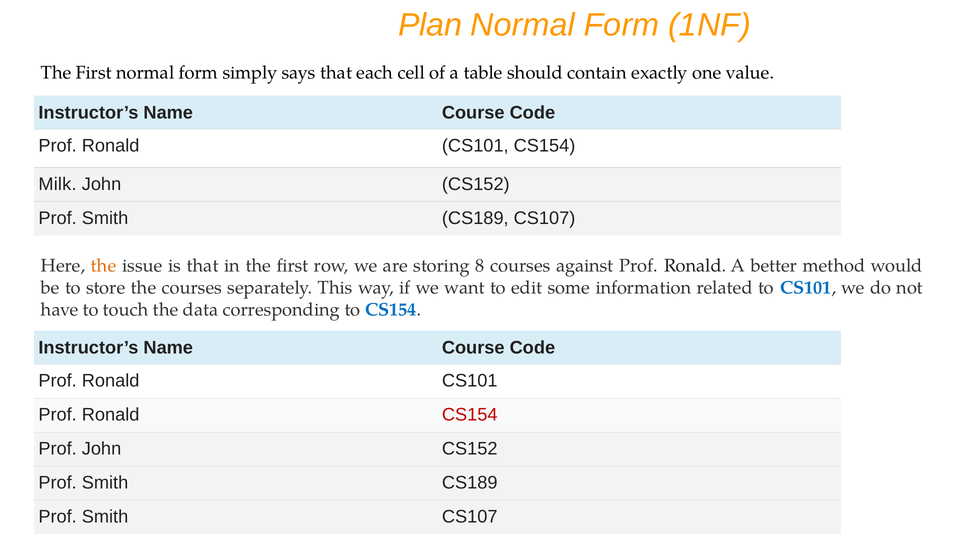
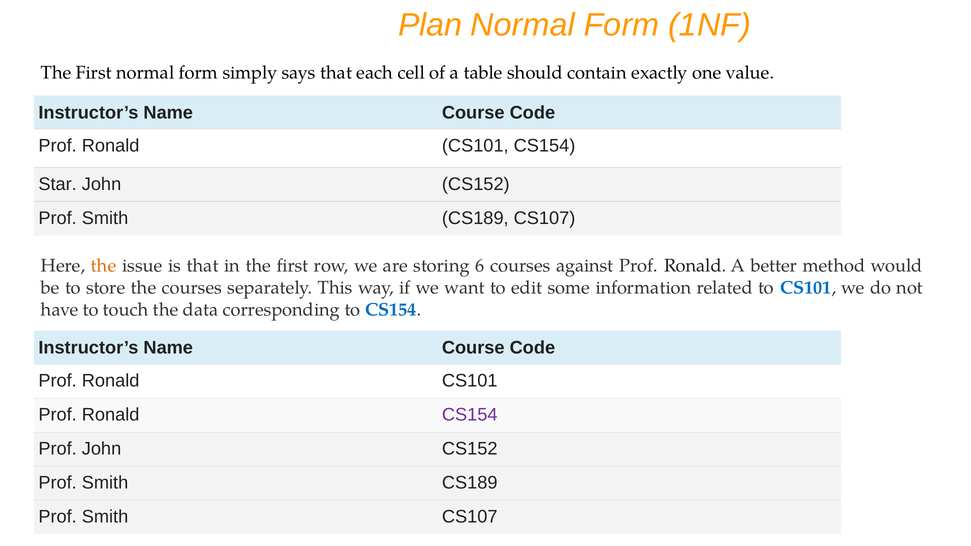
Milk: Milk -> Star
8: 8 -> 6
CS154 at (470, 415) colour: red -> purple
